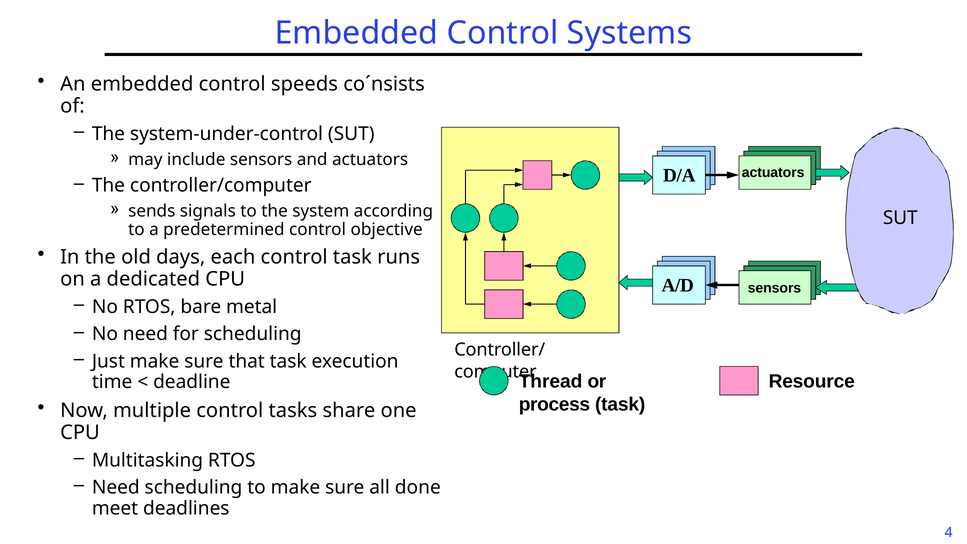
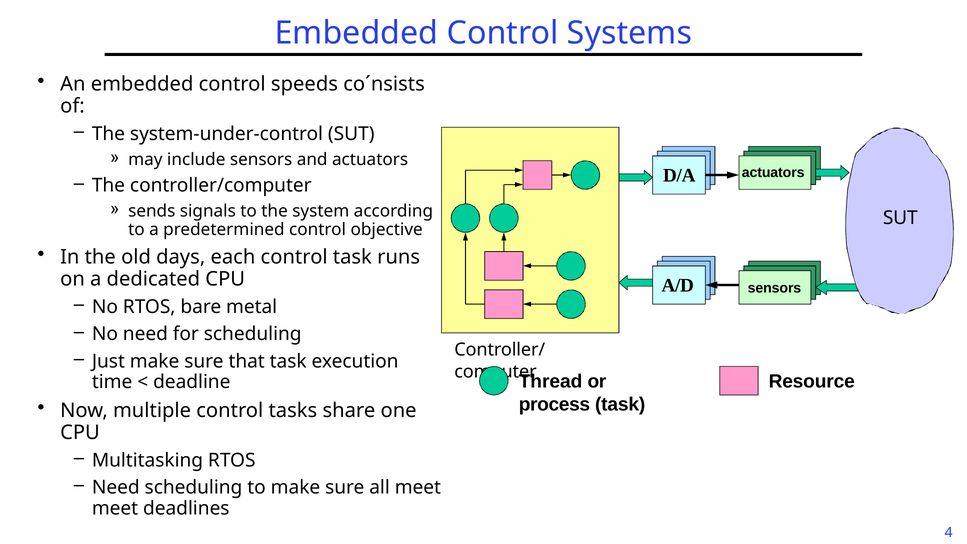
all done: done -> meet
